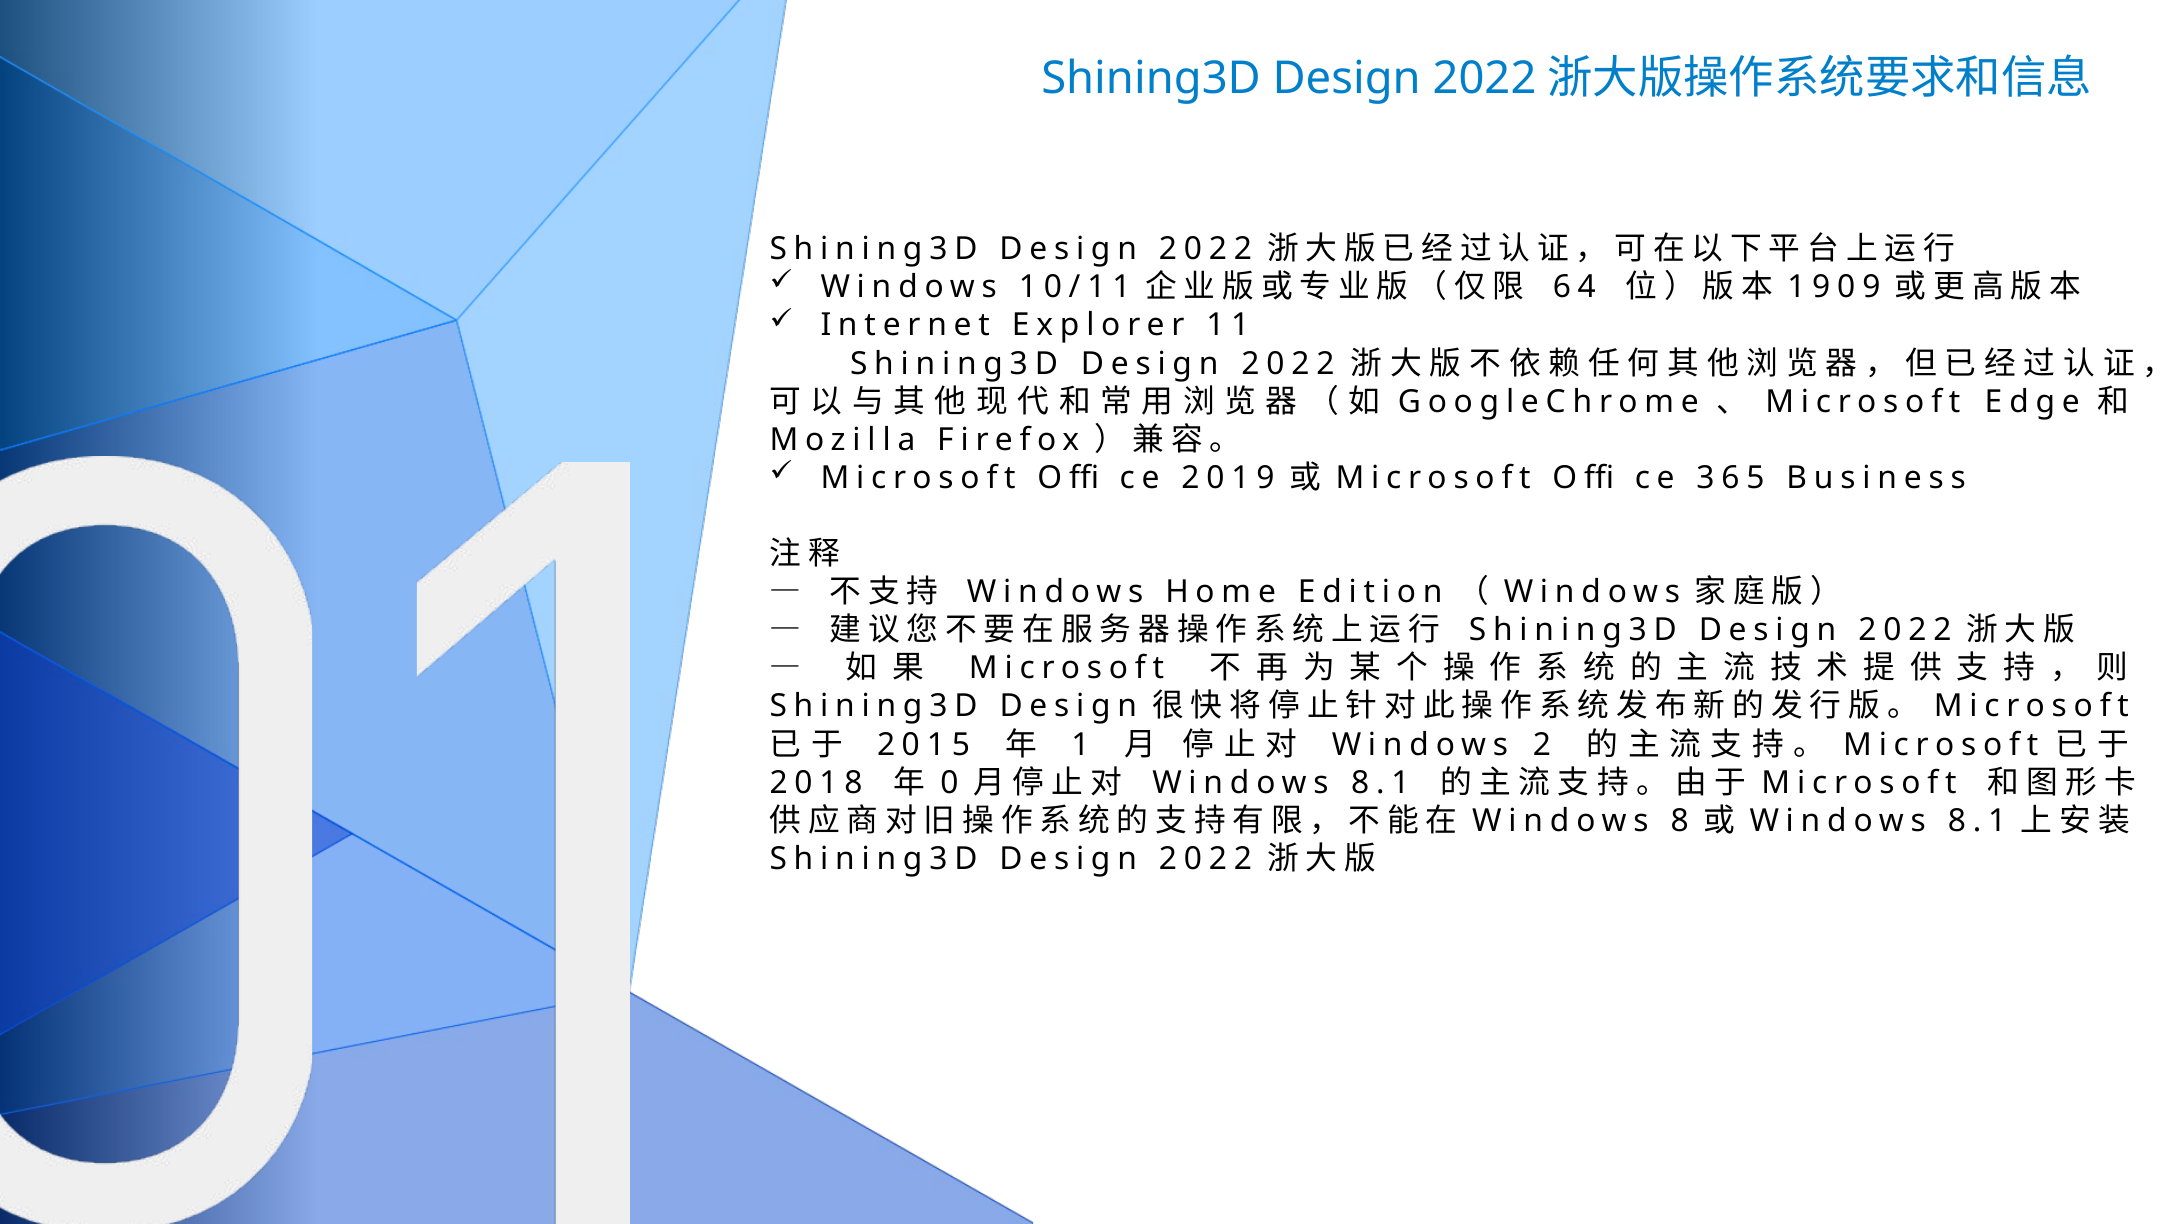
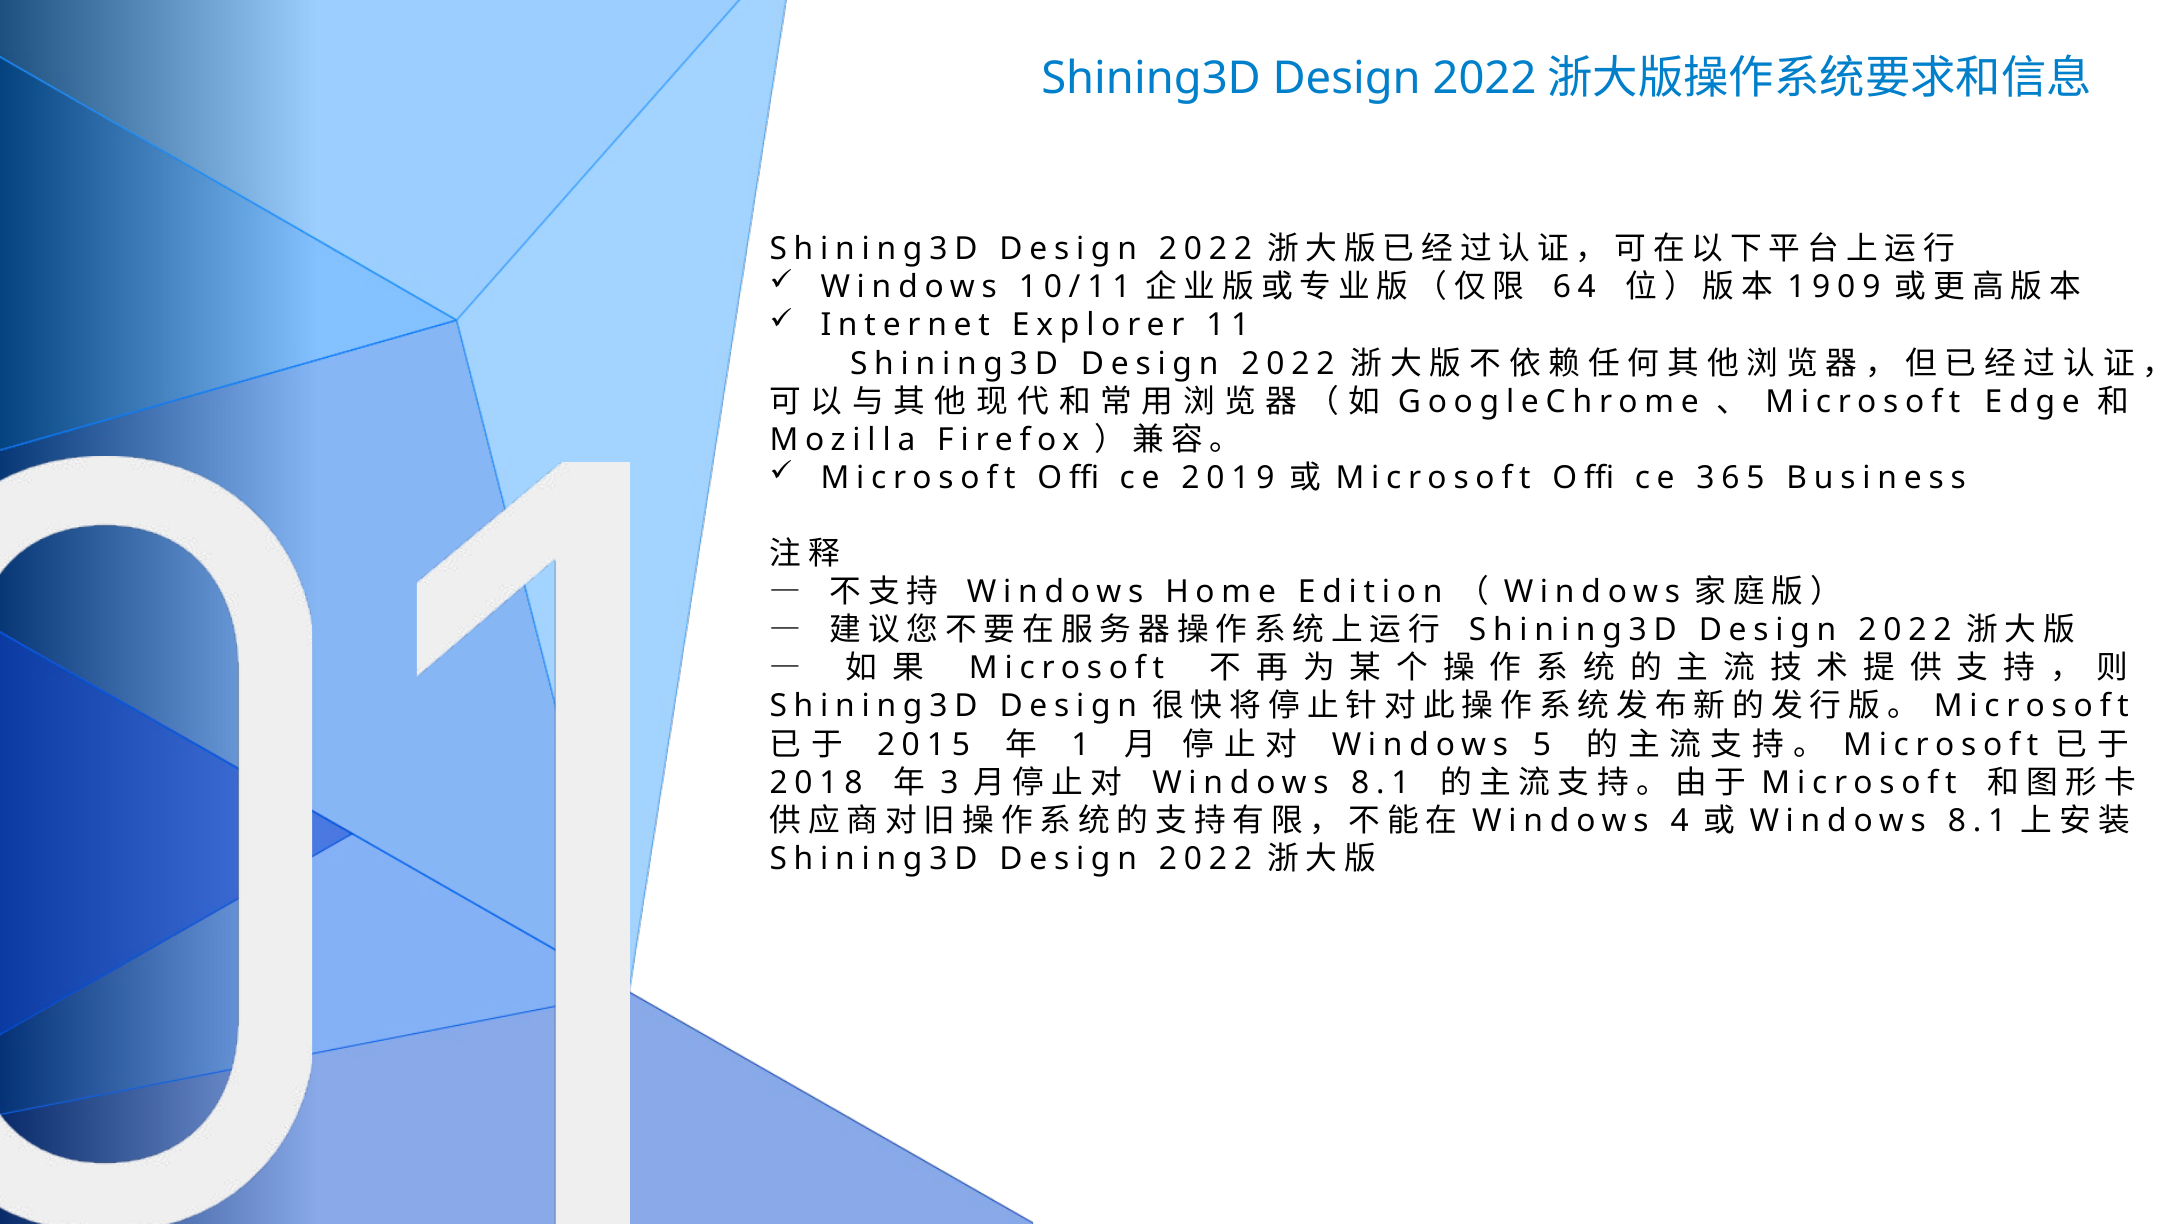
2: 2 -> 5
0: 0 -> 3
8: 8 -> 4
